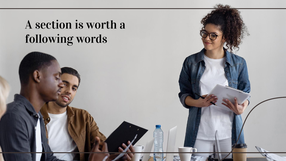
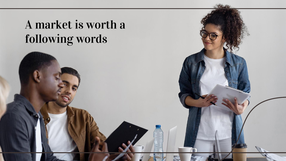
section: section -> market
